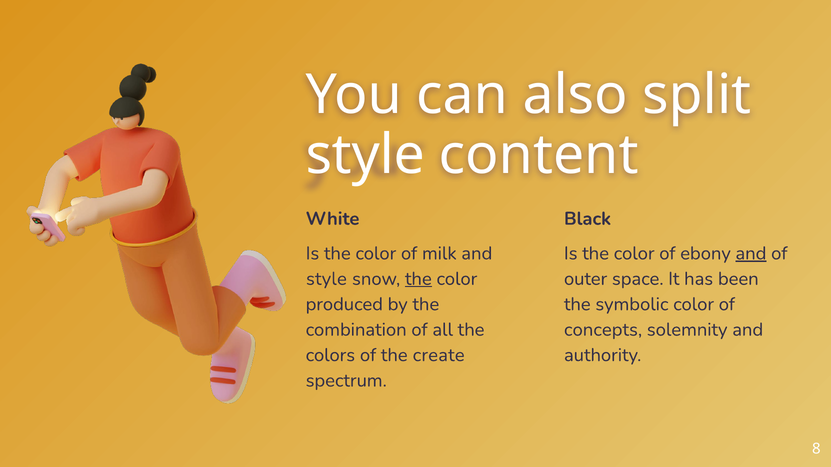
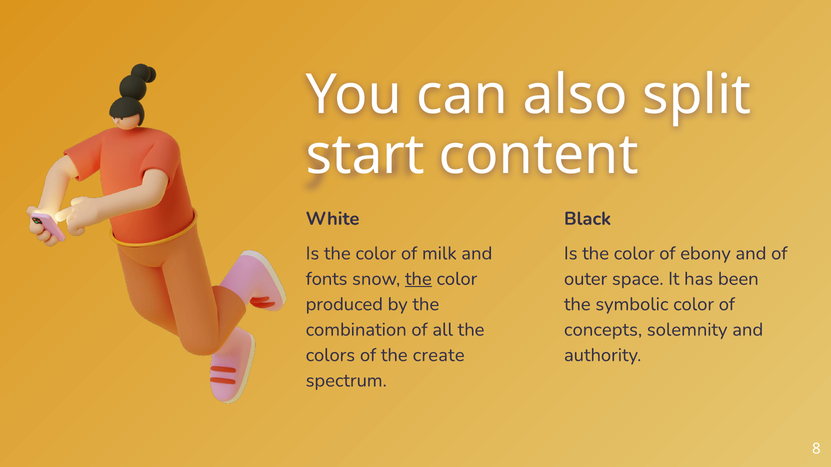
style at (365, 155): style -> start
and at (751, 254) underline: present -> none
style at (326, 279): style -> fonts
